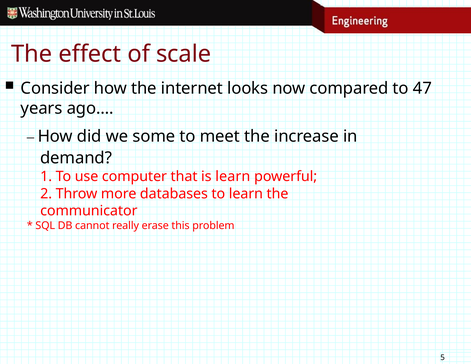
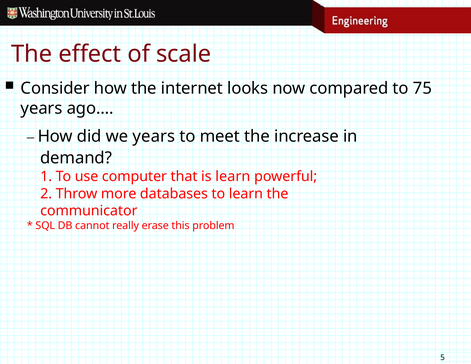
47: 47 -> 75
we some: some -> years
